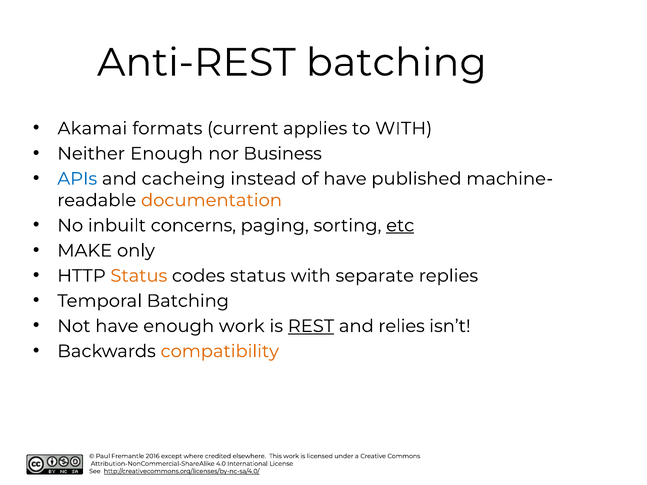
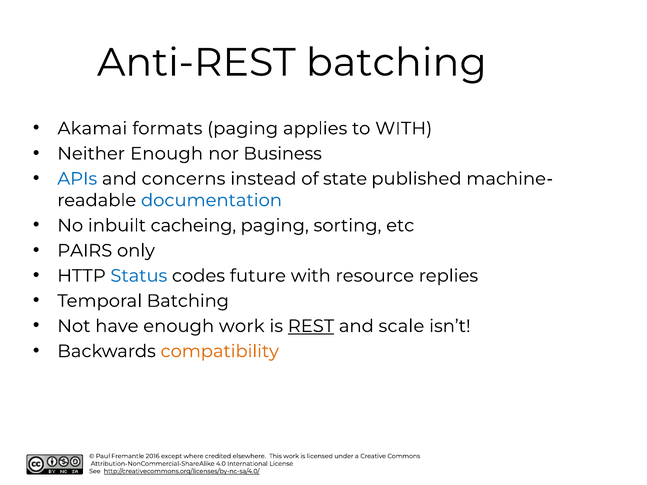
formats current: current -> paging
cacheing: cacheing -> concerns
of have: have -> state
documentation colour: orange -> blue
concerns: concerns -> cacheing
etc underline: present -> none
MAKE: MAKE -> PAIRS
Status at (139, 276) colour: orange -> blue
codes status: status -> future
separate: separate -> resource
relies: relies -> scale
